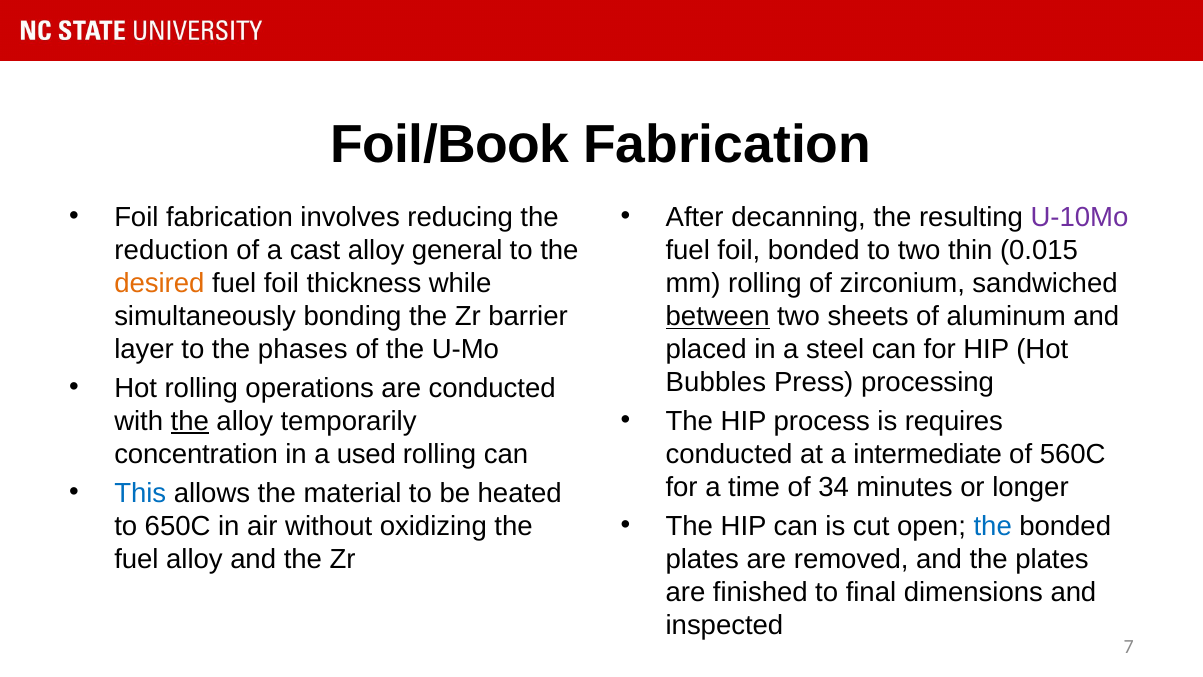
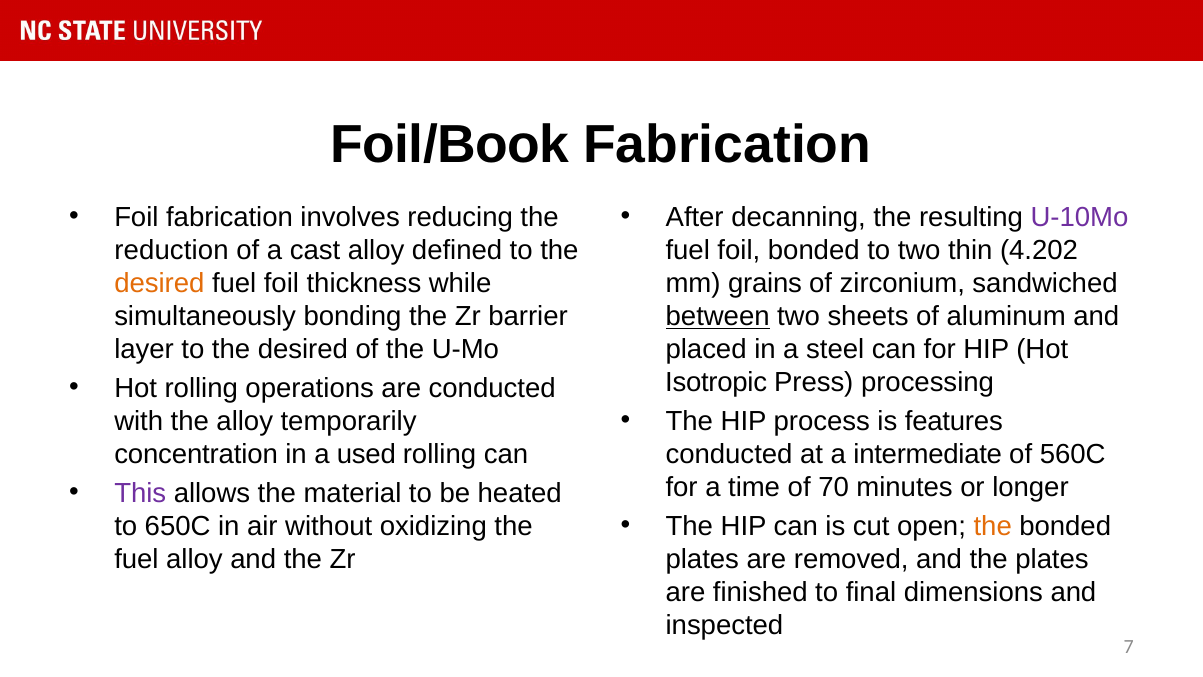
general: general -> defined
0.015: 0.015 -> 4.202
mm rolling: rolling -> grains
layer to the phases: phases -> desired
Bubbles: Bubbles -> Isotropic
requires: requires -> features
the at (190, 421) underline: present -> none
34: 34 -> 70
This colour: blue -> purple
the at (993, 526) colour: blue -> orange
